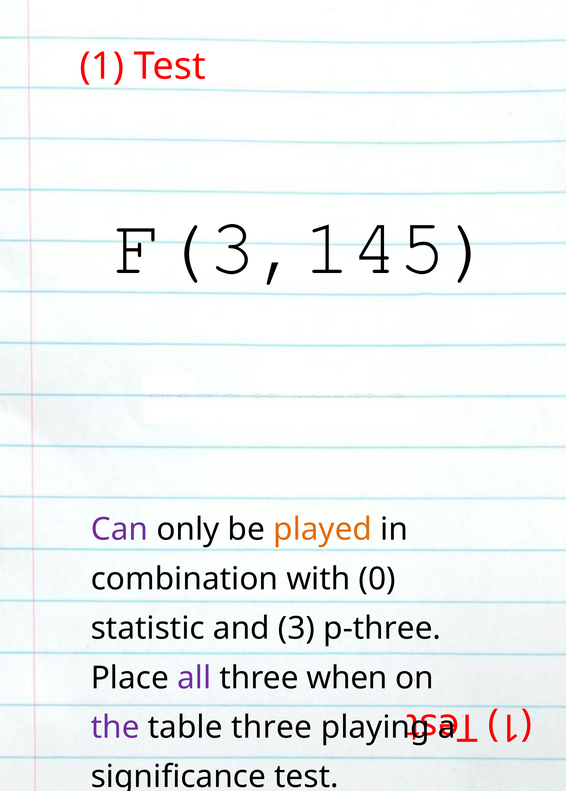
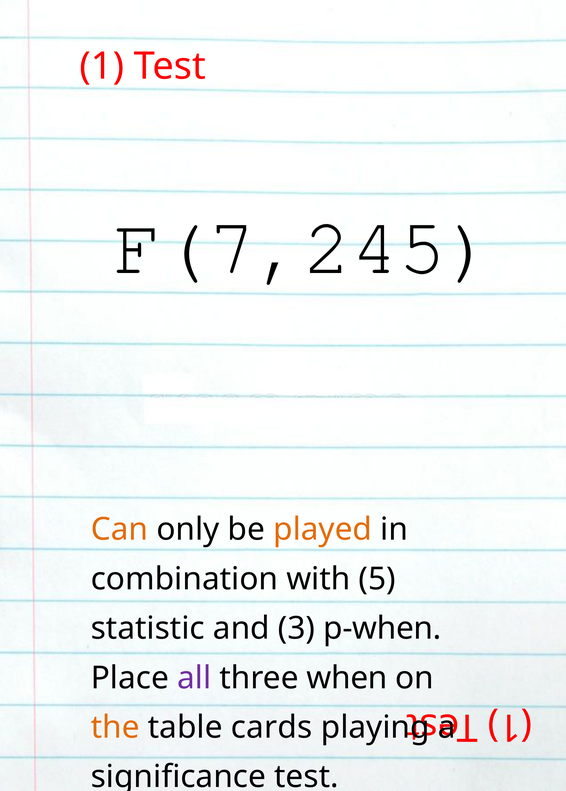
F(3,145: F(3,145 -> F(7,245
Can colour: purple -> orange
0: 0 -> 5
p-three: p-three -> p-when
the colour: purple -> orange
table three: three -> cards
